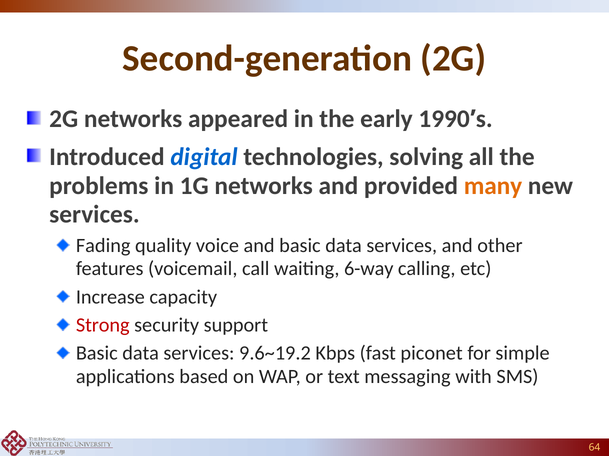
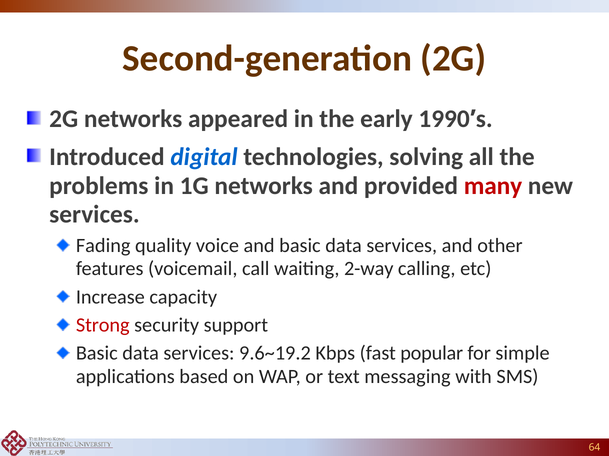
many colour: orange -> red
6-way: 6-way -> 2-way
piconet: piconet -> popular
